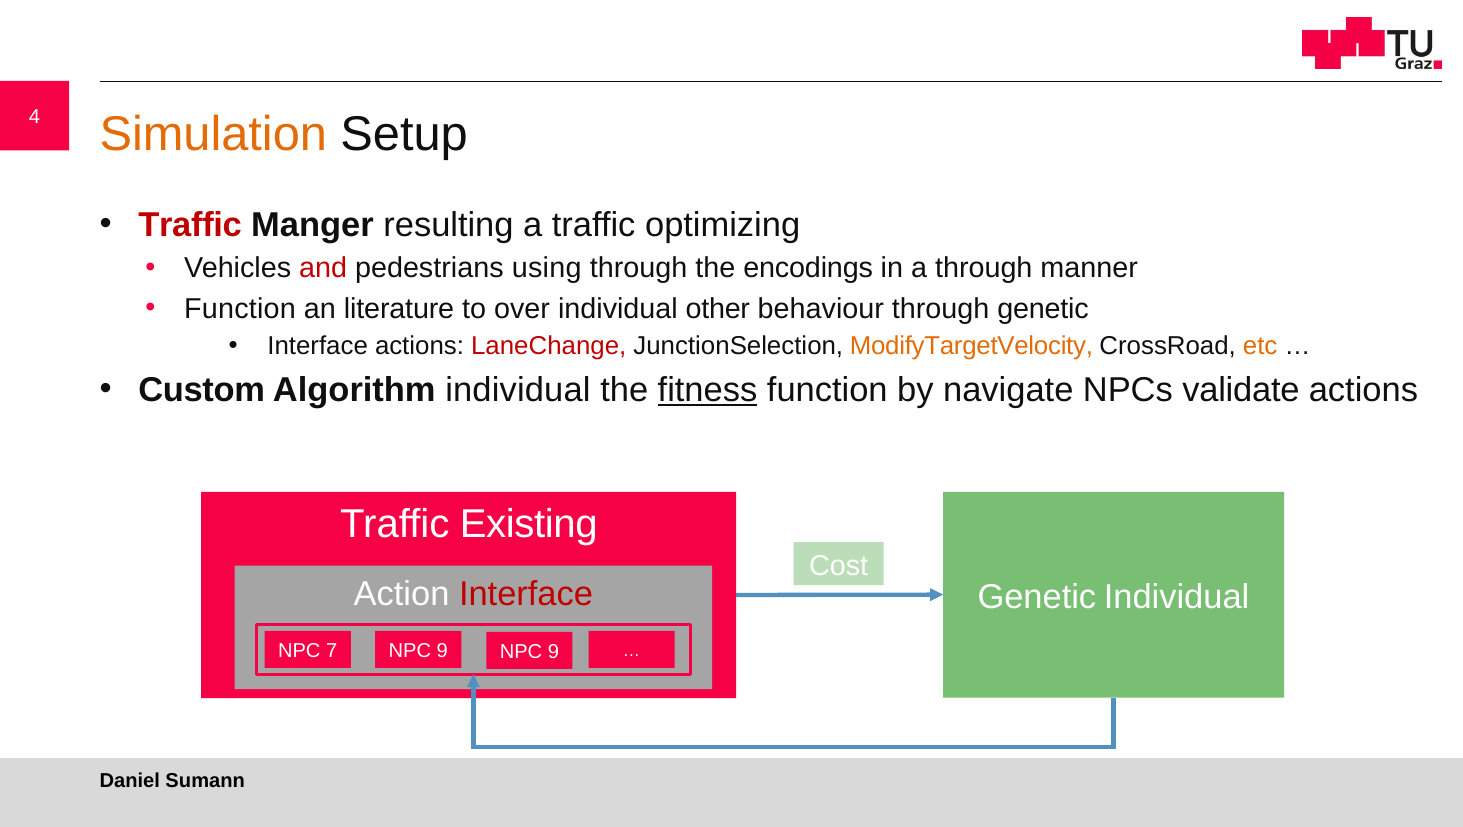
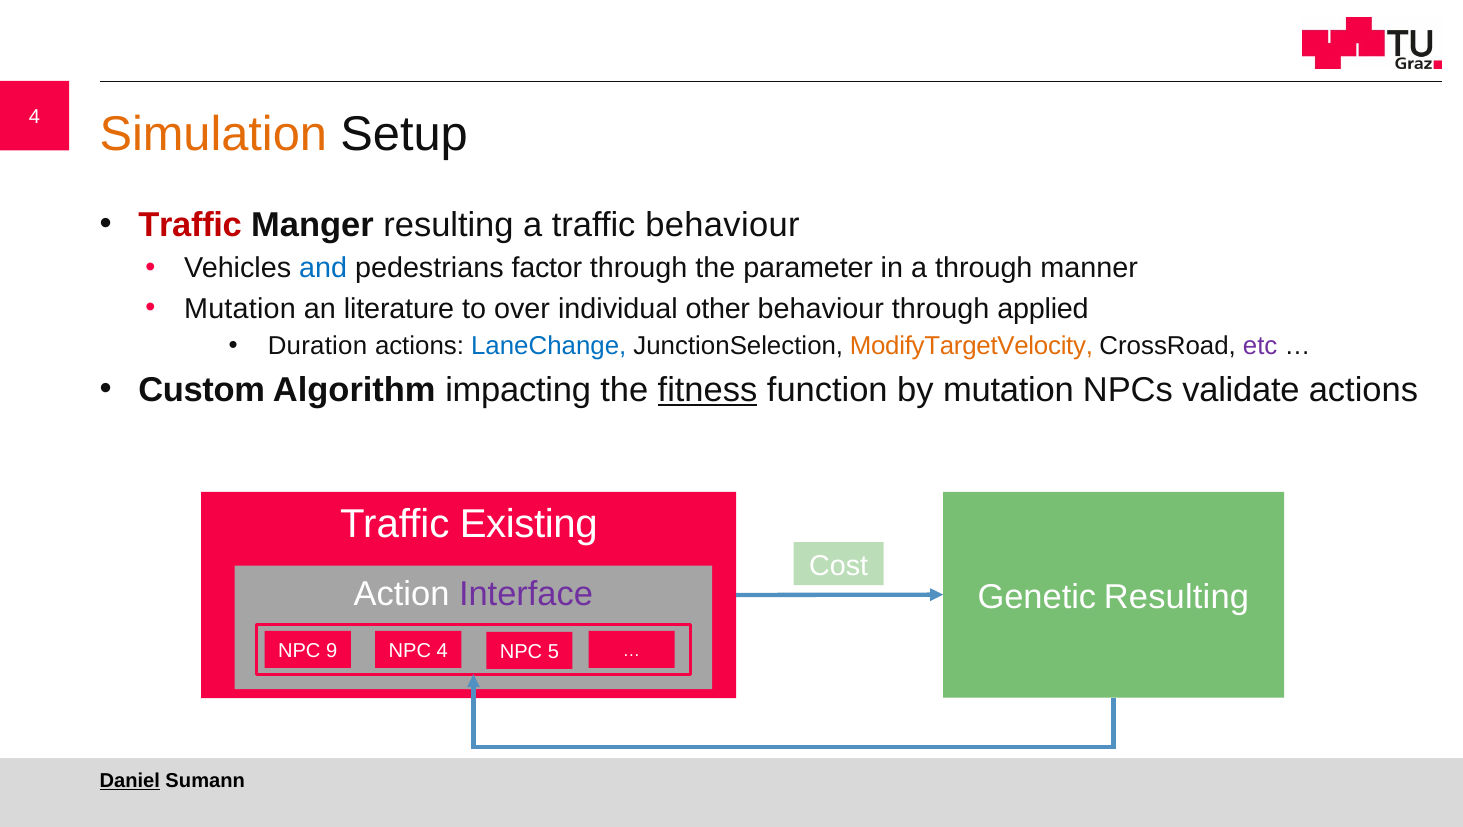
traffic optimizing: optimizing -> behaviour
and colour: red -> blue
using: using -> factor
encodings: encodings -> parameter
Function at (240, 309): Function -> Mutation
through genetic: genetic -> applied
Interface at (318, 346): Interface -> Duration
LaneChange colour: red -> blue
etc colour: orange -> purple
Algorithm individual: individual -> impacting
by navigate: navigate -> mutation
Interface at (526, 594) colour: red -> purple
Genetic Individual: Individual -> Resulting
7: 7 -> 9
9 at (442, 651): 9 -> 4
9 at (553, 652): 9 -> 5
Daniel underline: none -> present
